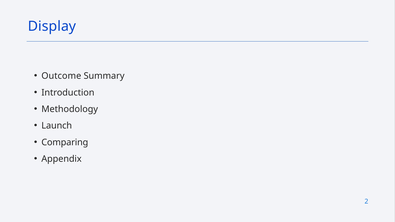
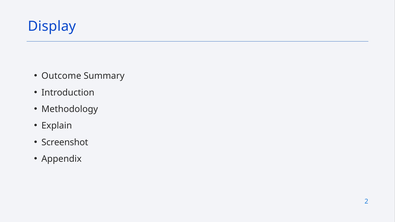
Launch: Launch -> Explain
Comparing: Comparing -> Screenshot
